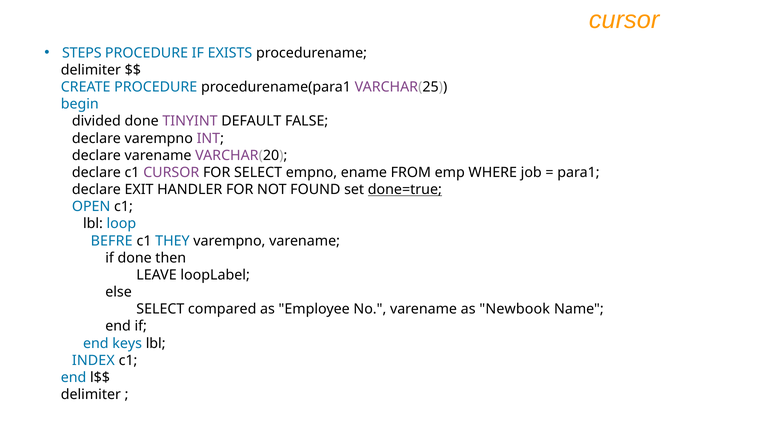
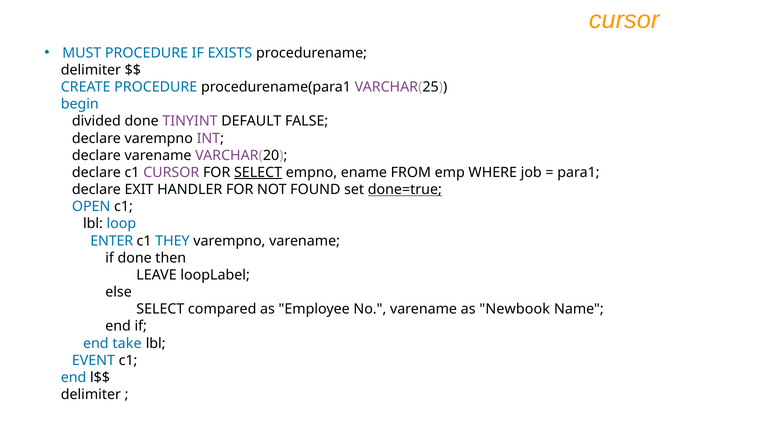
STEPS: STEPS -> MUST
SELECT at (258, 173) underline: none -> present
BEFRE: BEFRE -> ENTER
keys: keys -> take
INDEX: INDEX -> EVENT
